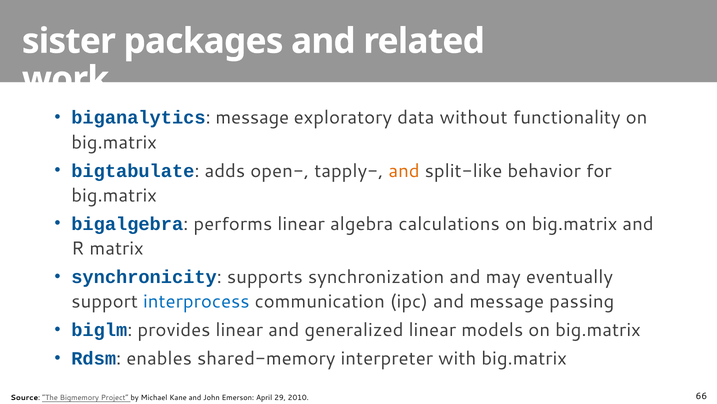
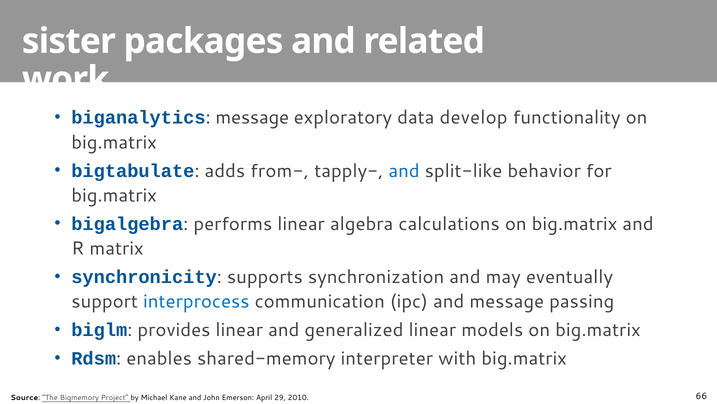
without: without -> develop
open-: open- -> from-
and at (404, 171) colour: orange -> blue
